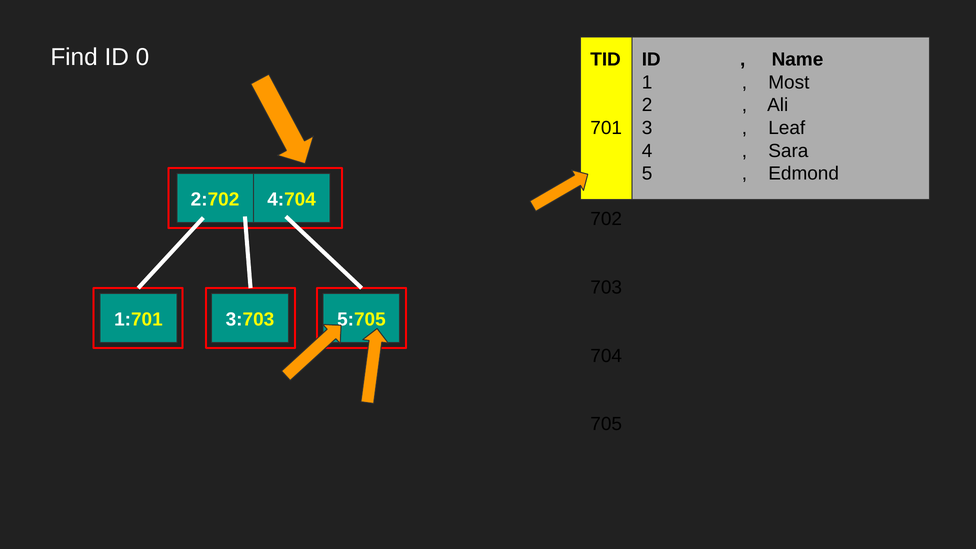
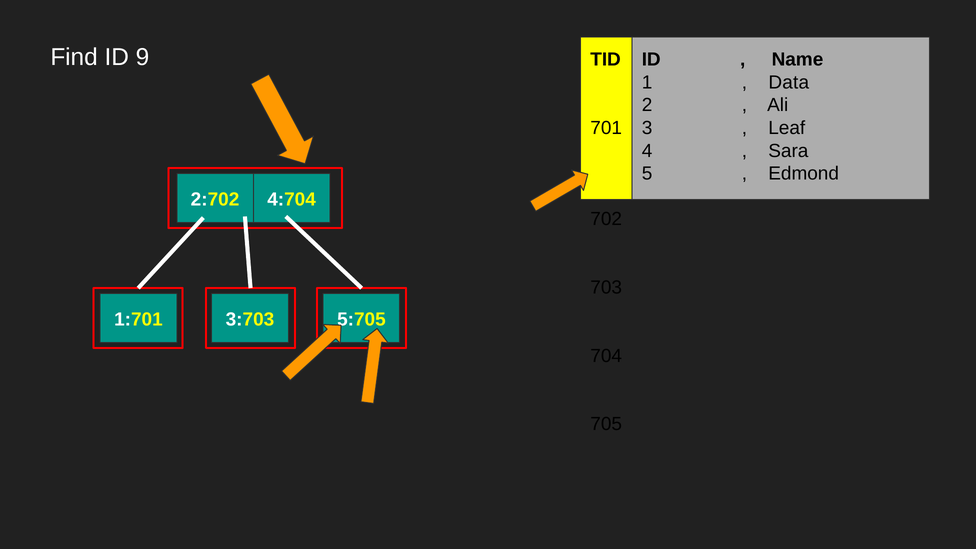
0: 0 -> 9
Most: Most -> Data
